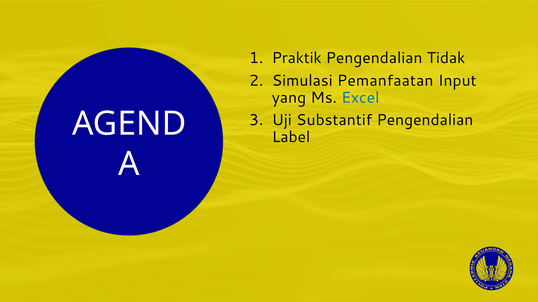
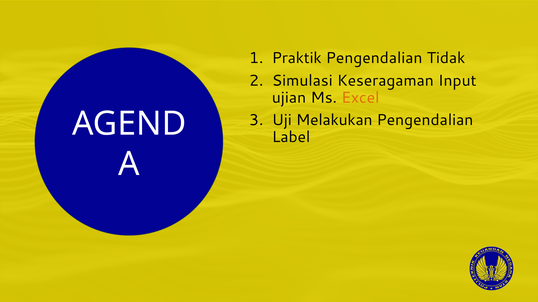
Pemanfaatan: Pemanfaatan -> Keseragaman
yang: yang -> ujian
Excel colour: blue -> orange
Substantif: Substantif -> Melakukan
